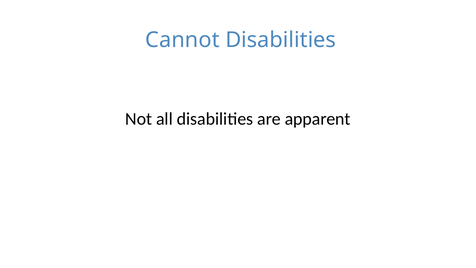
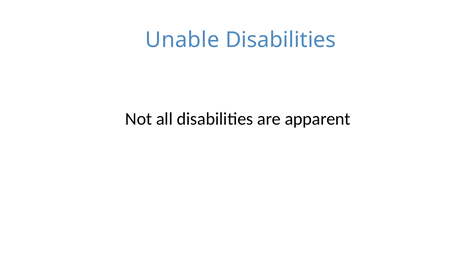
Cannot: Cannot -> Unable
